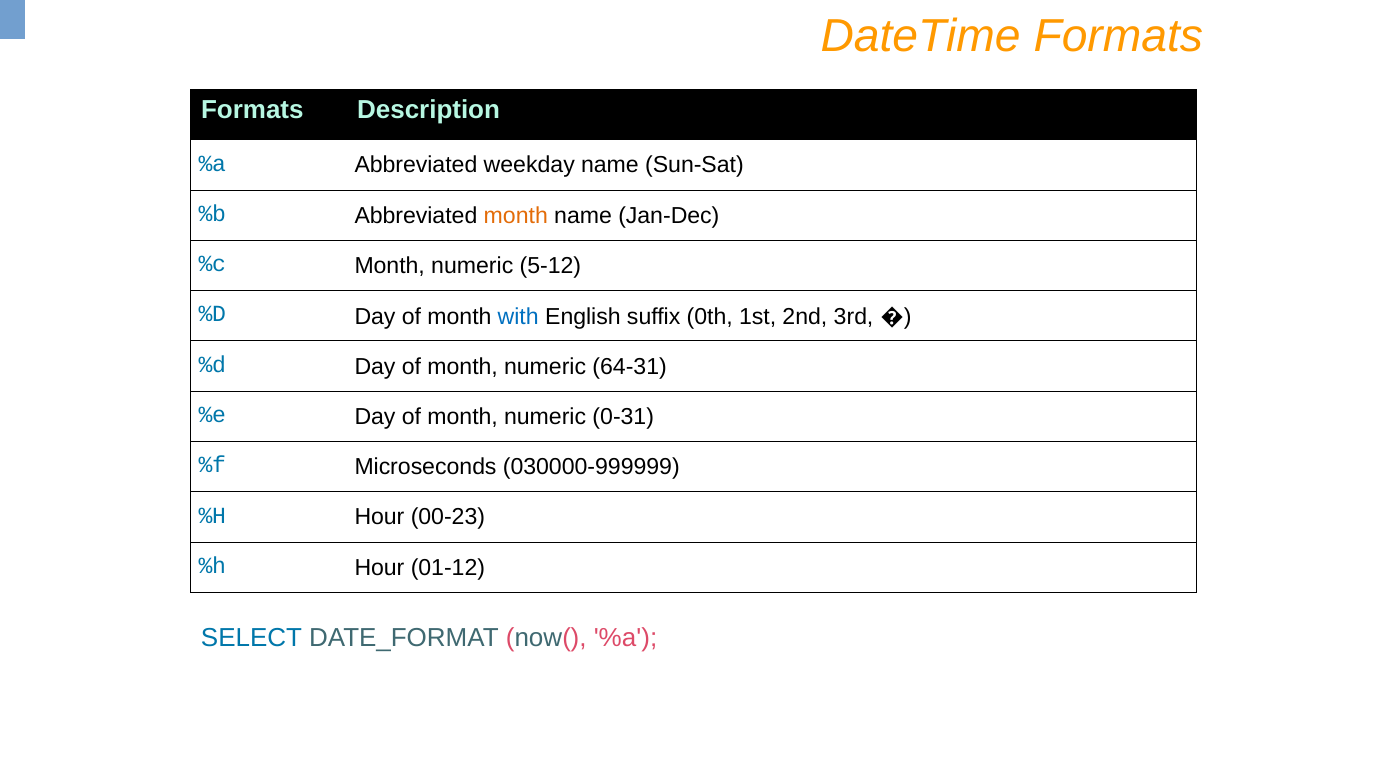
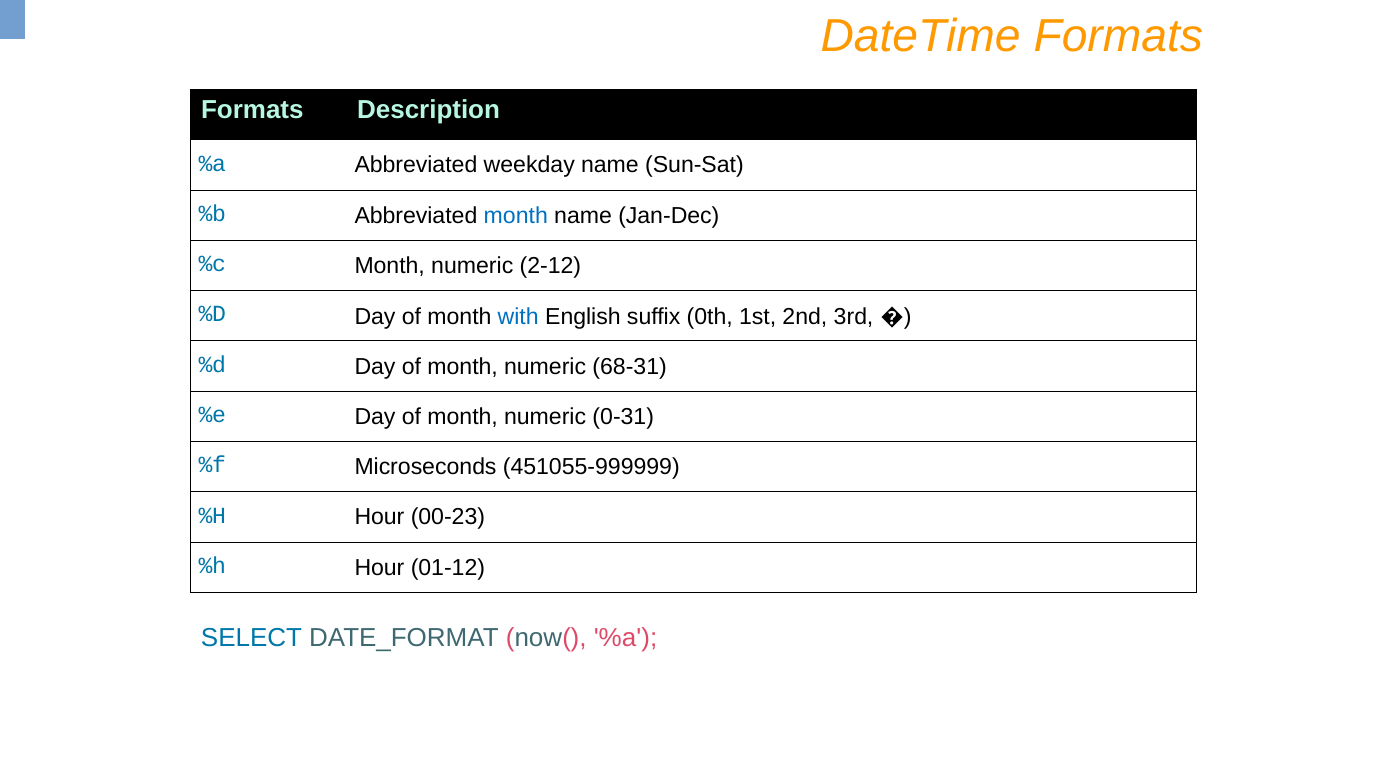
month at (516, 216) colour: orange -> blue
5-12: 5-12 -> 2-12
64-31: 64-31 -> 68-31
030000-999999: 030000-999999 -> 451055-999999
